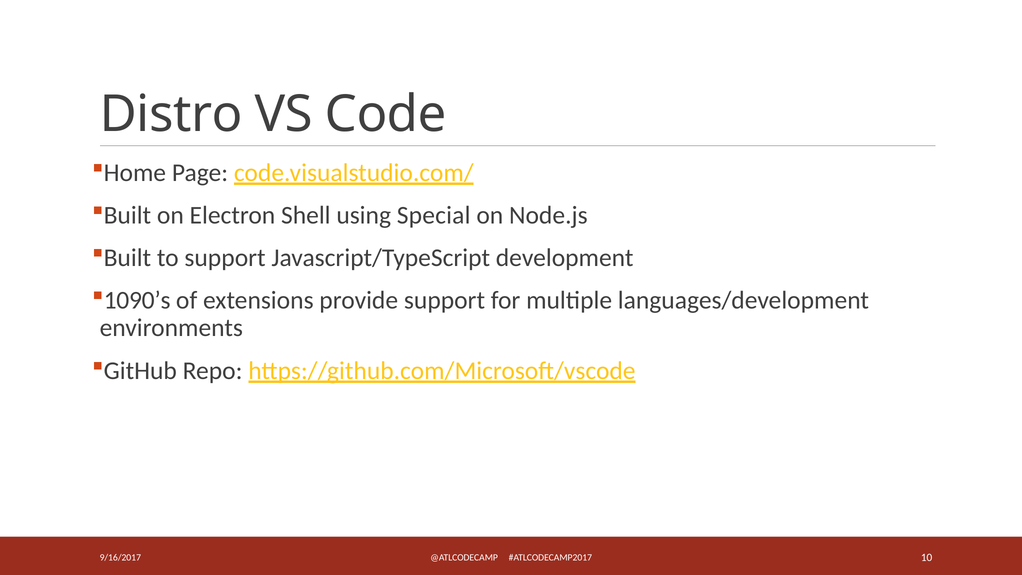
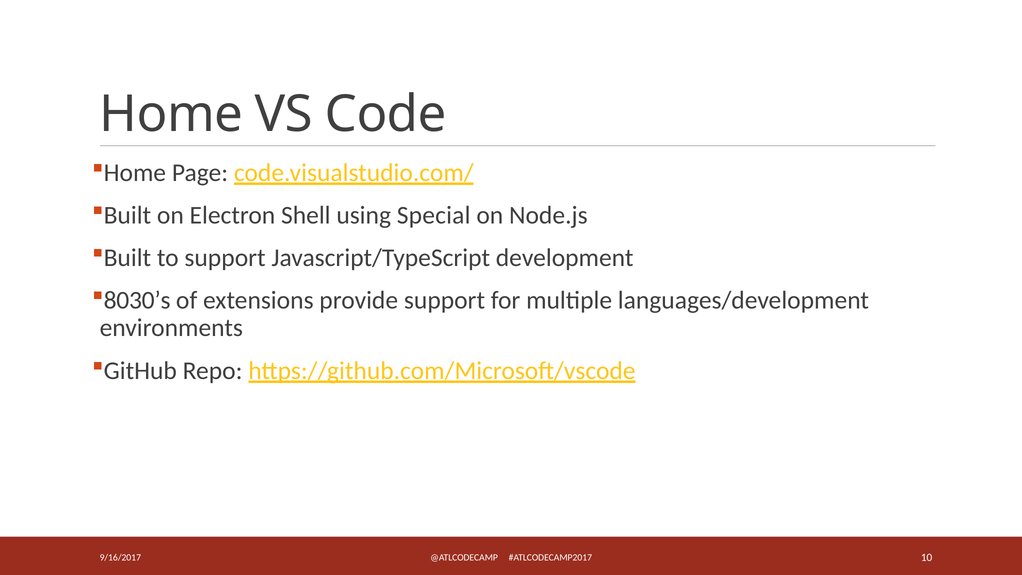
Distro at (171, 115): Distro -> Home
1090’s: 1090’s -> 8030’s
